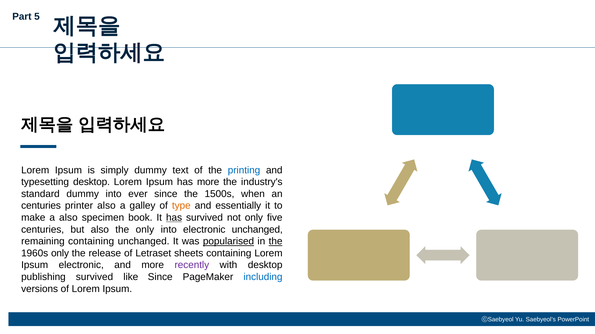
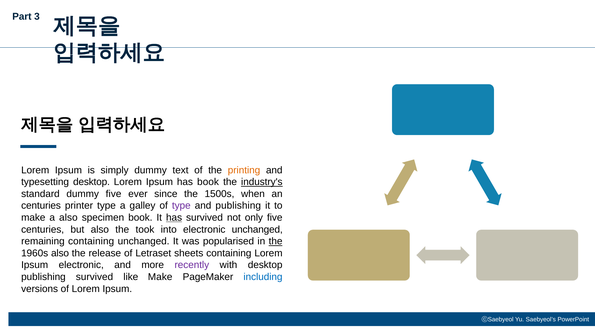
5: 5 -> 3
printing colour: blue -> orange
has more: more -> book
industry's underline: none -> present
dummy into: into -> five
printer also: also -> type
type at (181, 206) colour: orange -> purple
and essentially: essentially -> publishing
the only: only -> took
popularised underline: present -> none
1960s only: only -> also
like Since: Since -> Make
